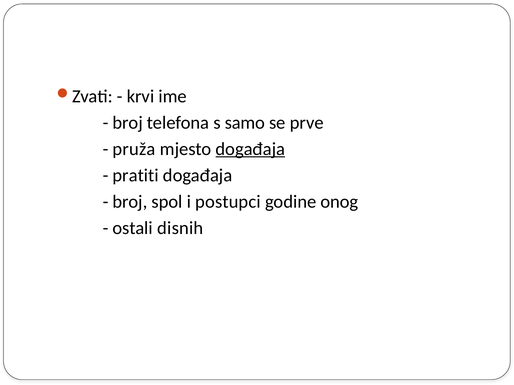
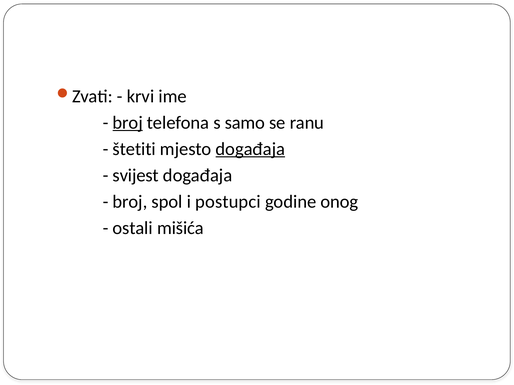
broj at (128, 123) underline: none -> present
prve: prve -> ranu
pruža: pruža -> štetiti
pratiti: pratiti -> svijest
disnih: disnih -> mišića
